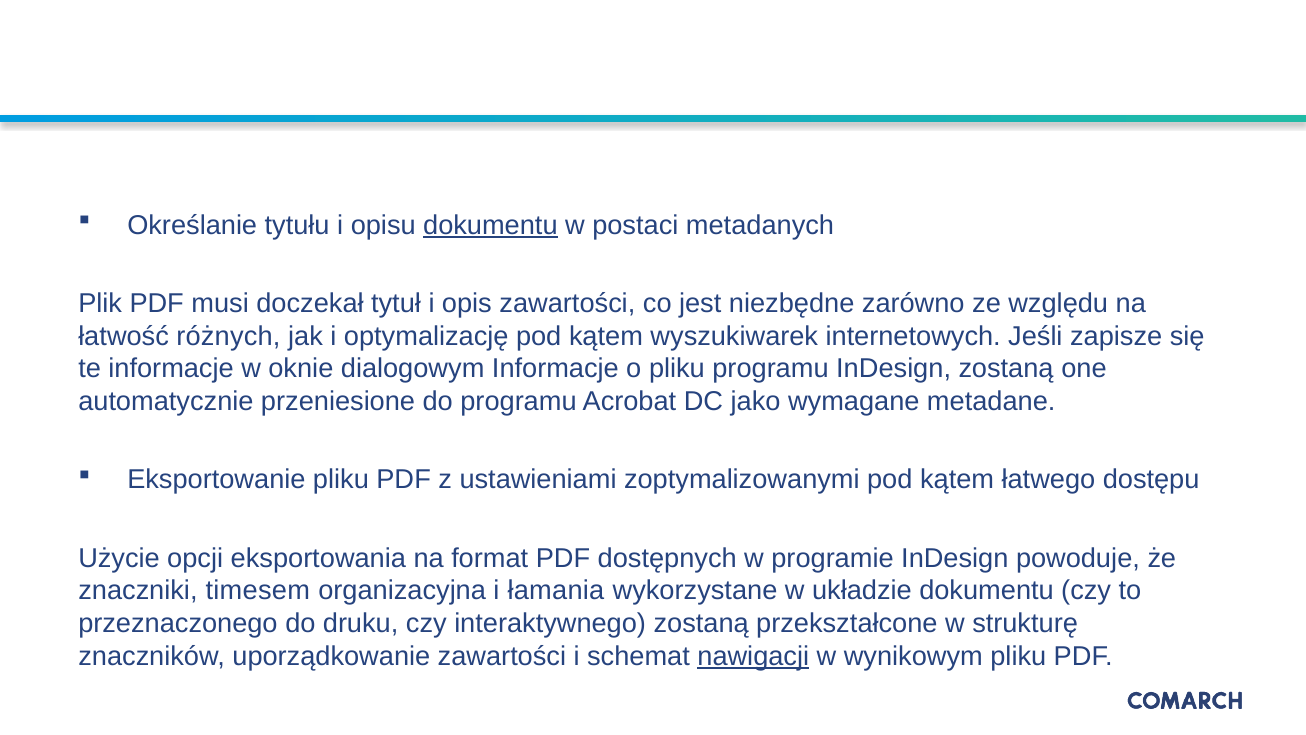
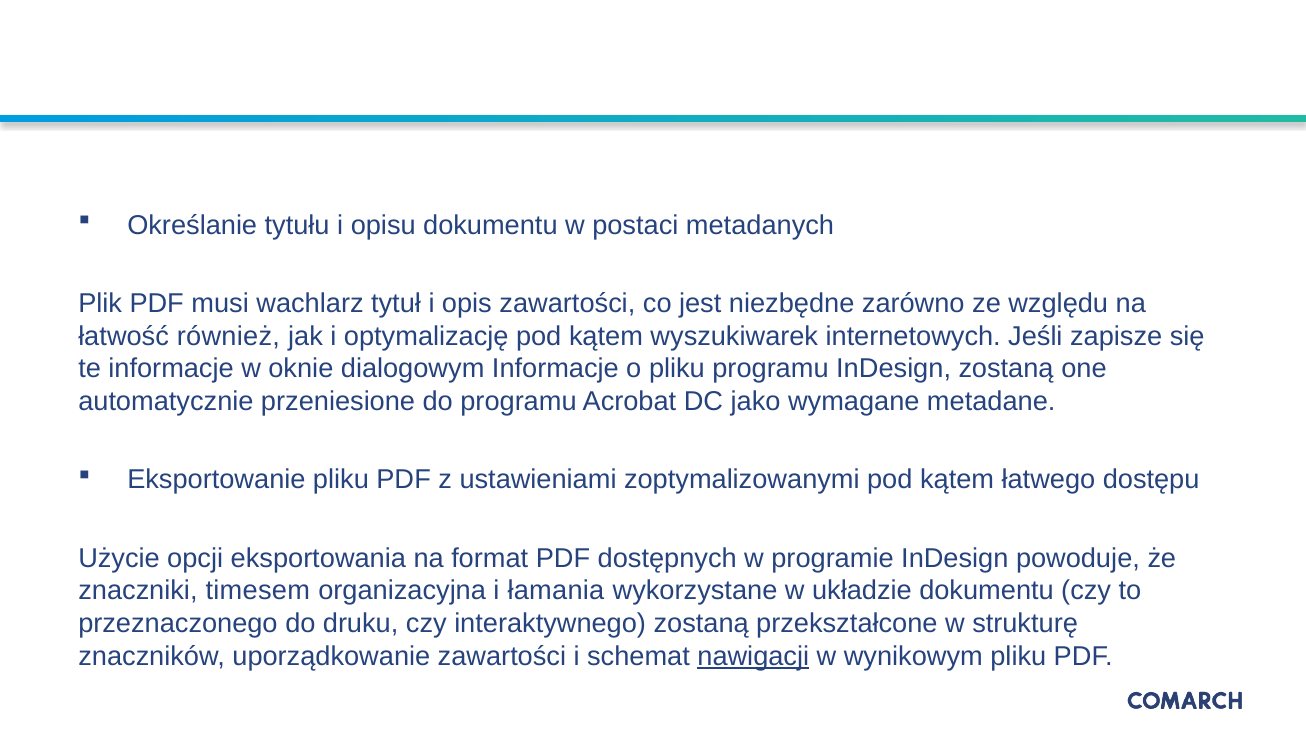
dokumentu at (490, 225) underline: present -> none
doczekał: doczekał -> wachlarz
różnych: różnych -> również
